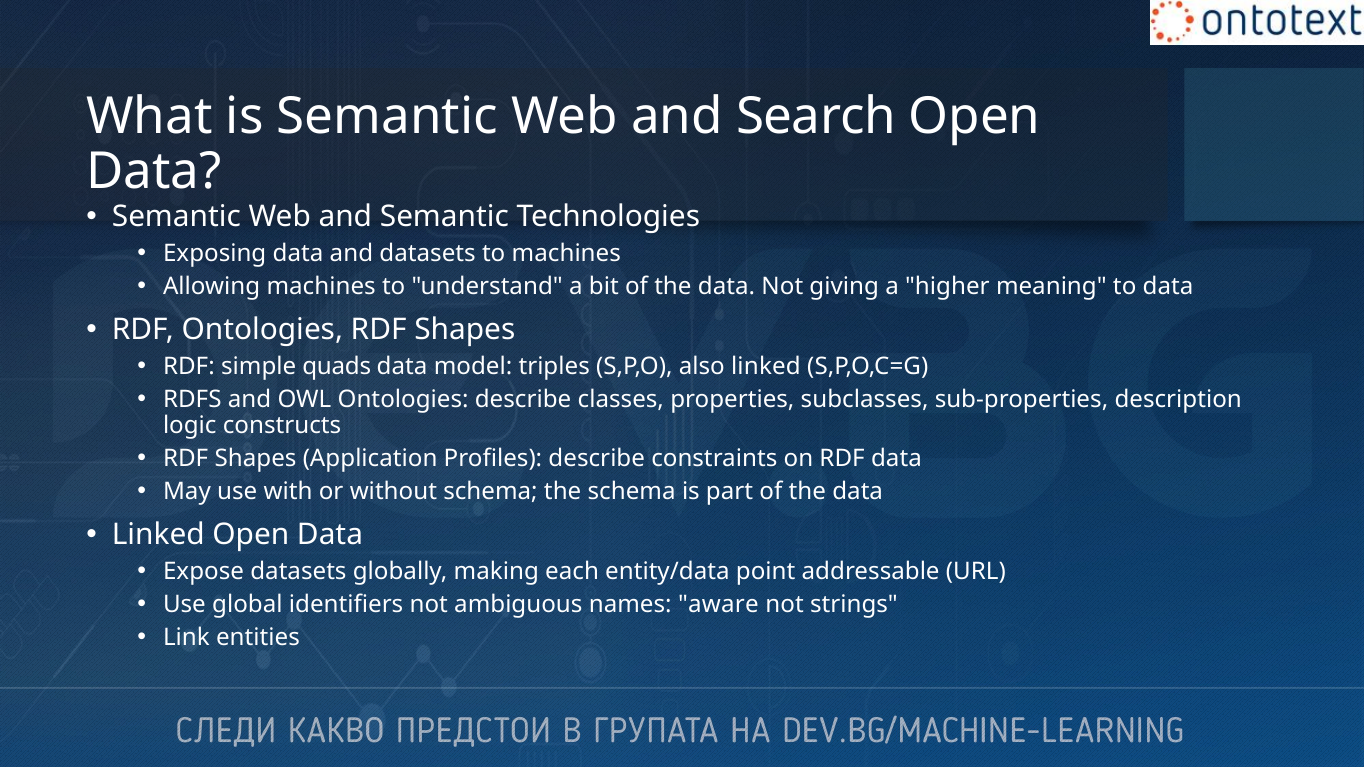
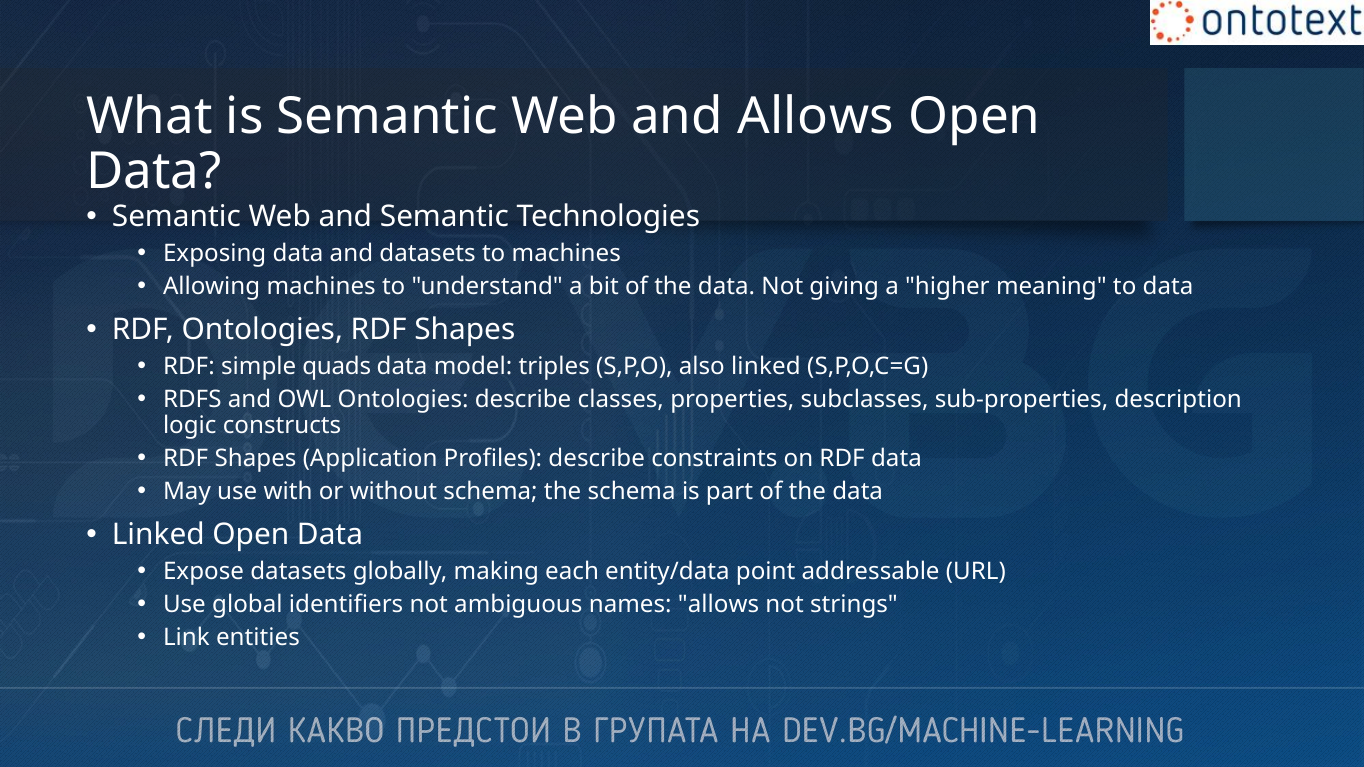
and Search: Search -> Allows
names aware: aware -> allows
